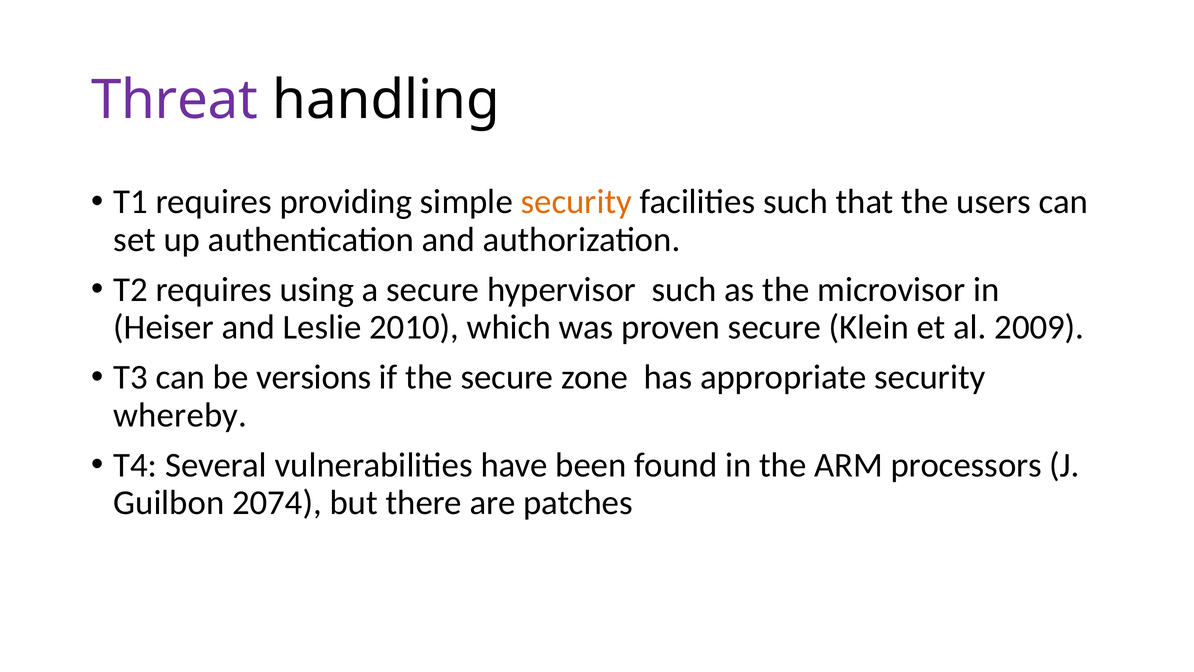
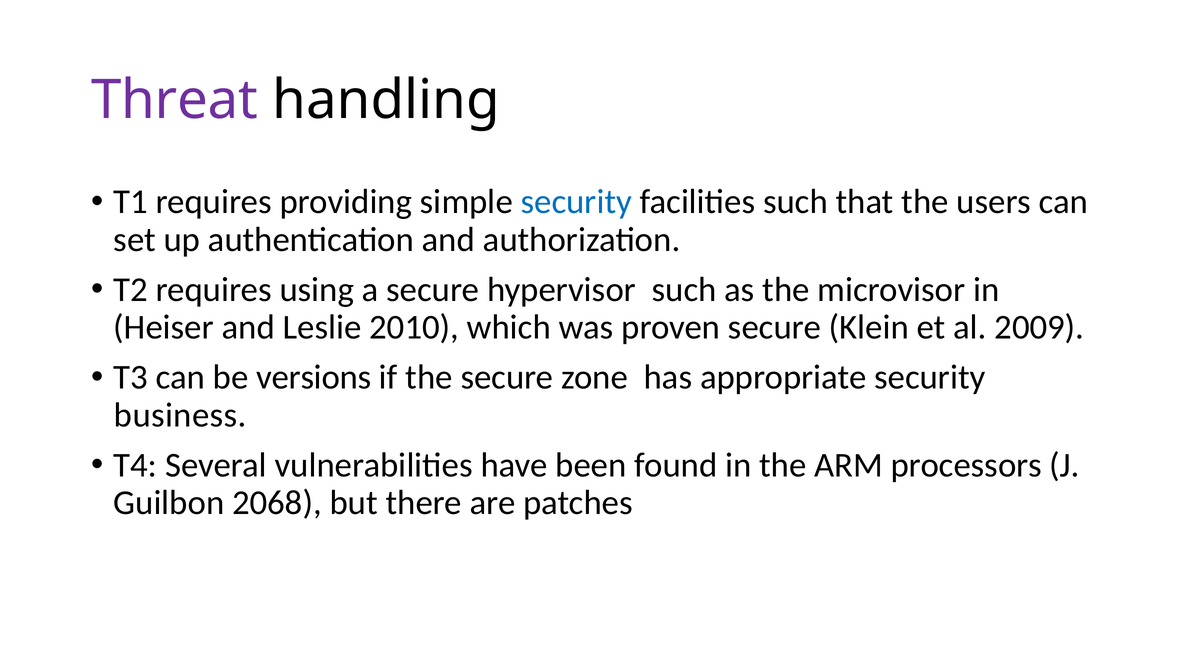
security at (576, 202) colour: orange -> blue
whereby: whereby -> business
2074: 2074 -> 2068
